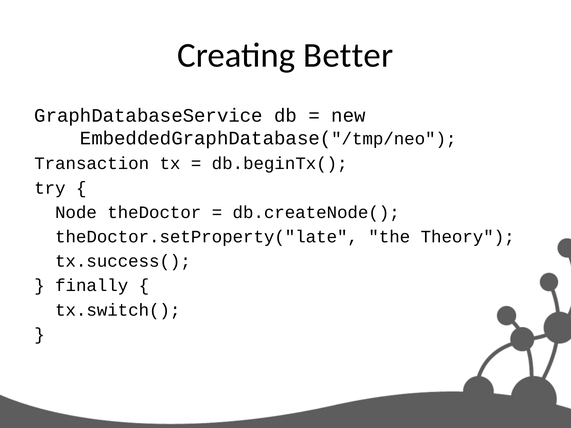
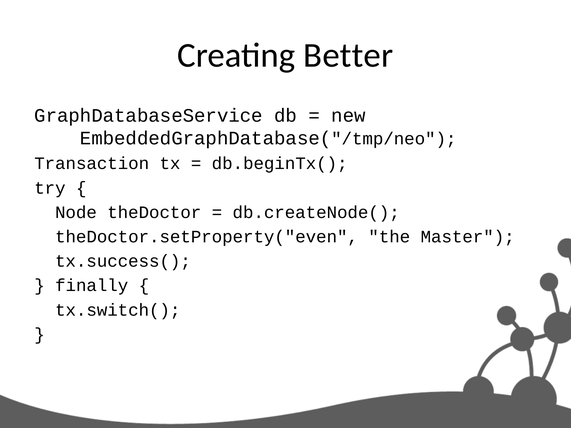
theDoctor.setProperty("late: theDoctor.setProperty("late -> theDoctor.setProperty("even
Theory: Theory -> Master
